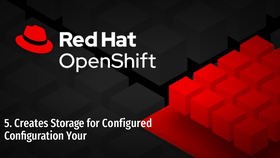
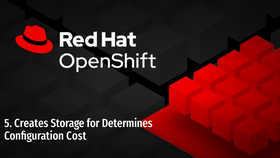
Configured: Configured -> Determines
Your: Your -> Cost
